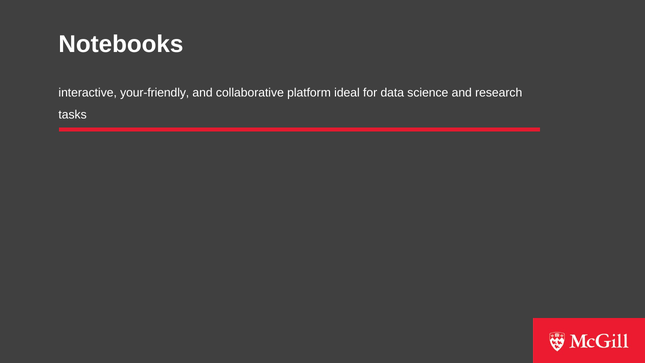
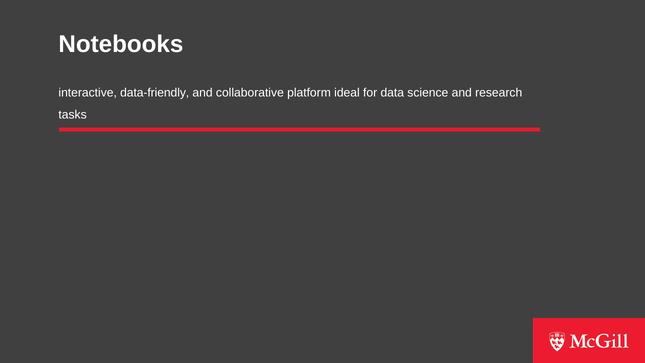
your-friendly: your-friendly -> data-friendly
